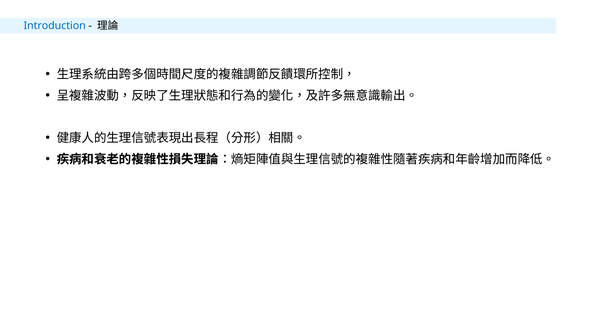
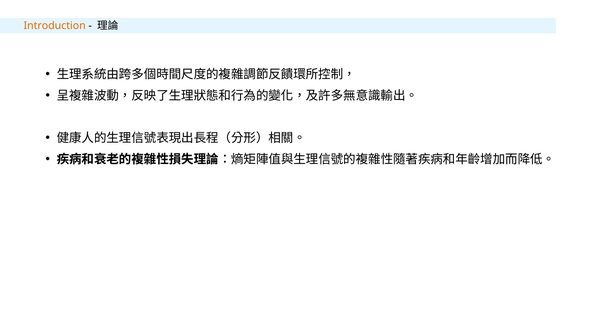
Introduction colour: blue -> orange
